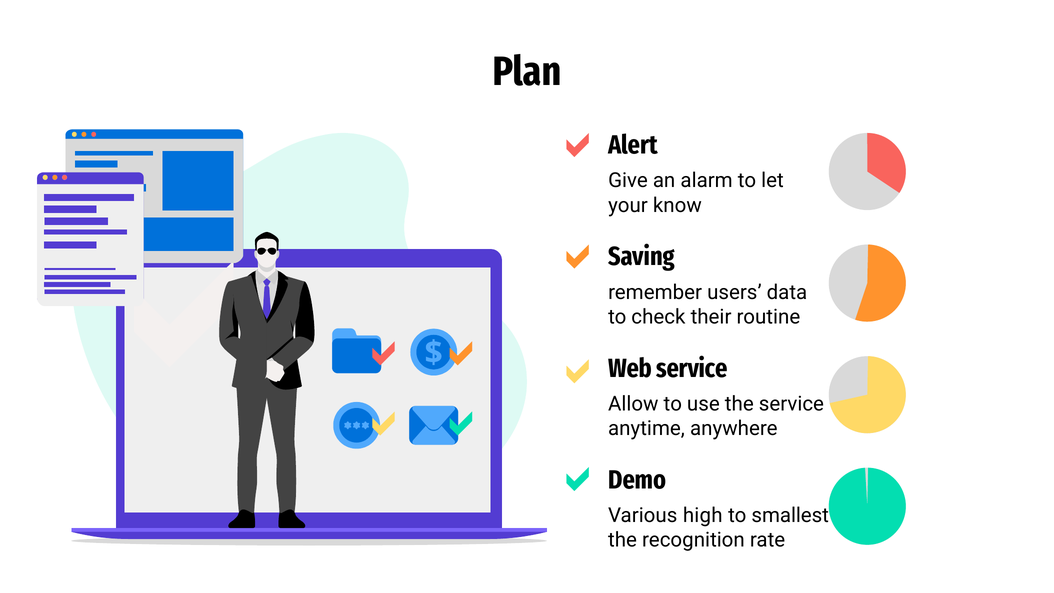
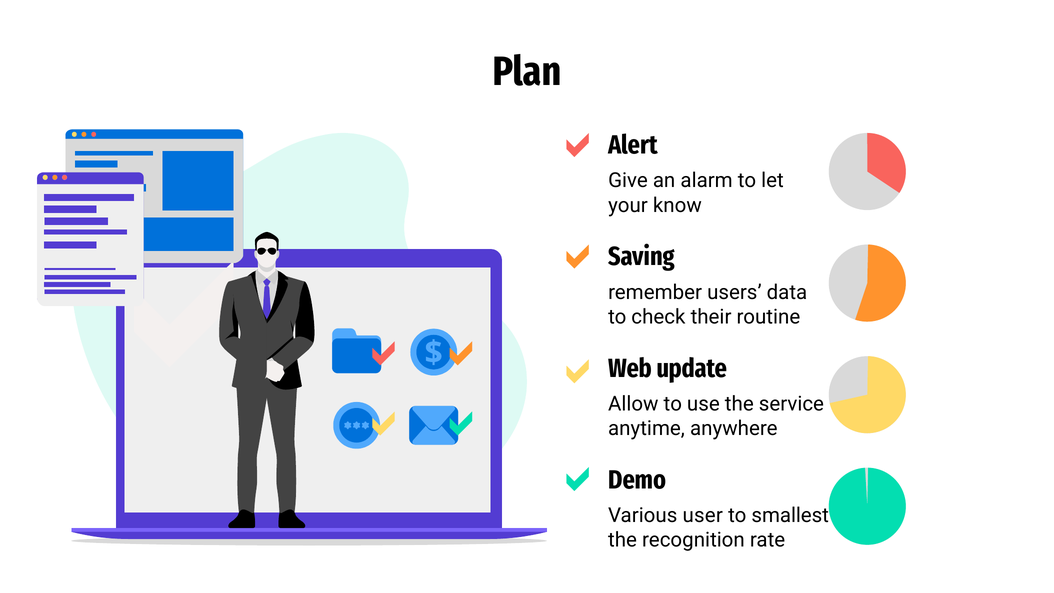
Web service: service -> update
high: high -> user
